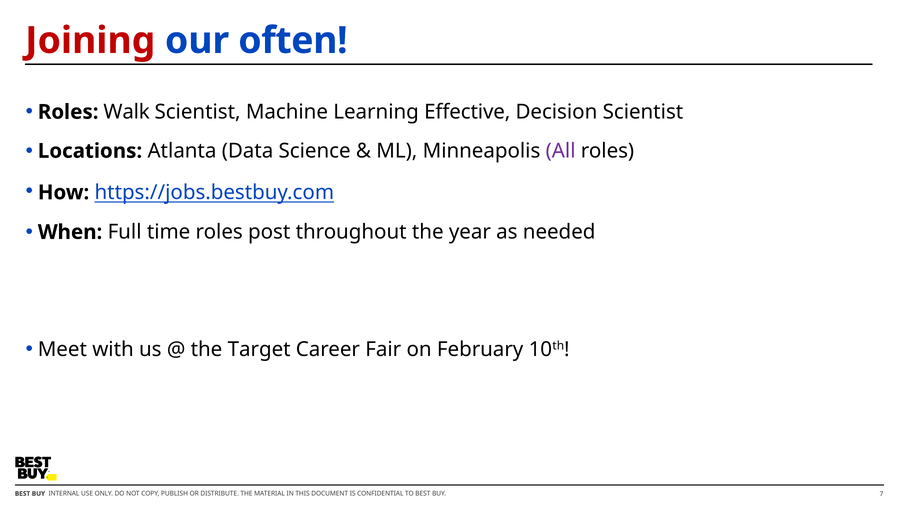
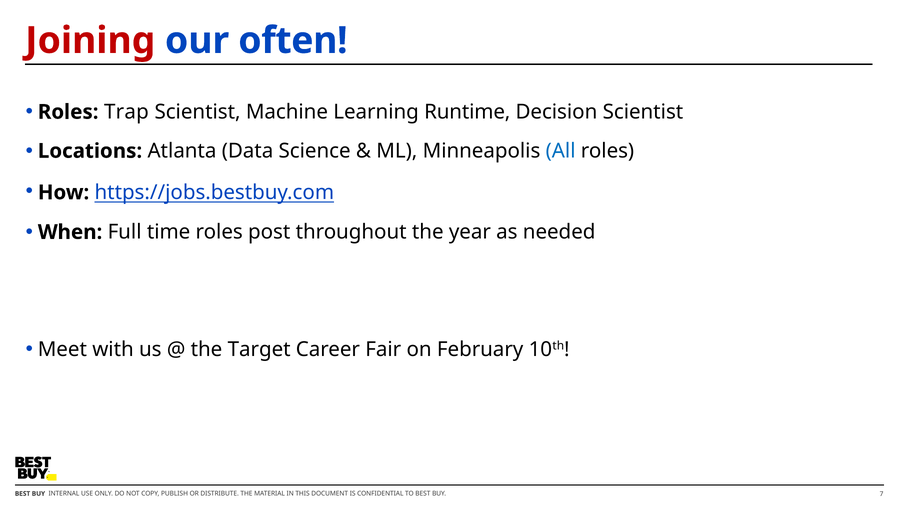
Walk: Walk -> Trap
Effective: Effective -> Runtime
All colour: purple -> blue
